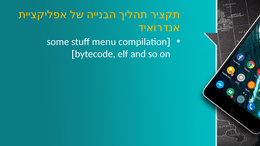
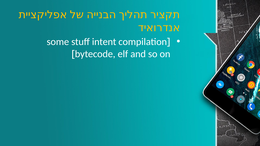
menu: menu -> intent
